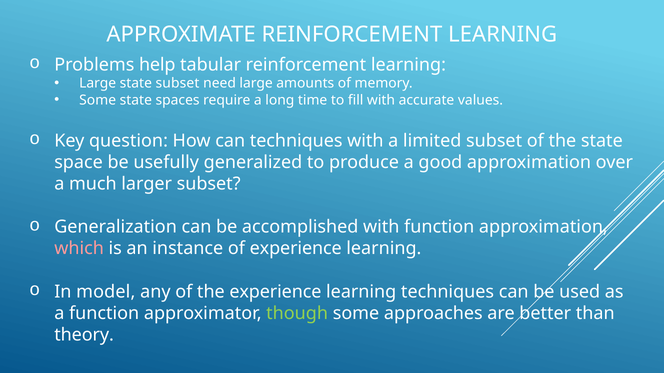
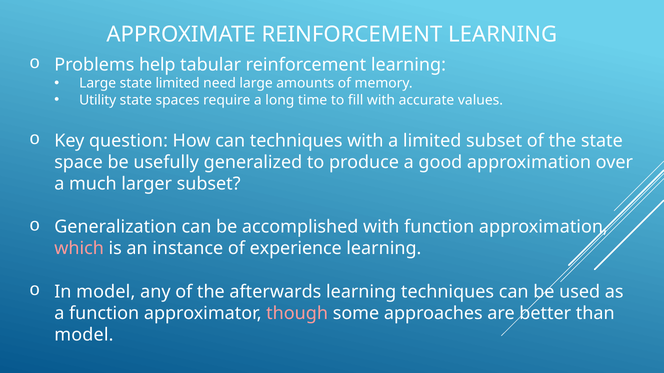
state subset: subset -> limited
Some at (98, 100): Some -> Utility
the experience: experience -> afterwards
though colour: light green -> pink
theory at (84, 335): theory -> model
